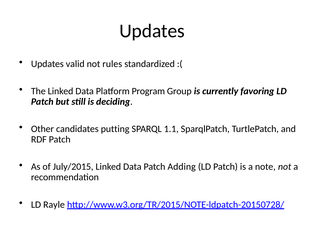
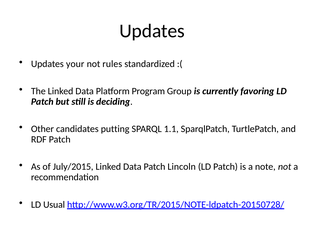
valid: valid -> your
Adding: Adding -> Lincoln
Rayle: Rayle -> Usual
